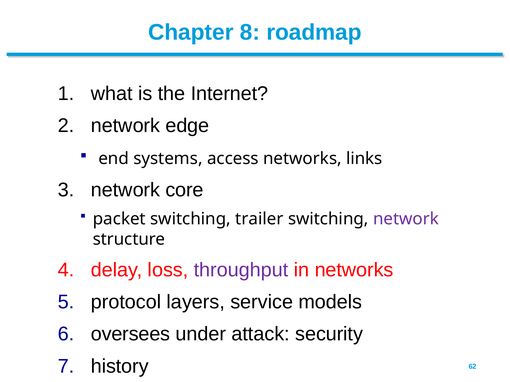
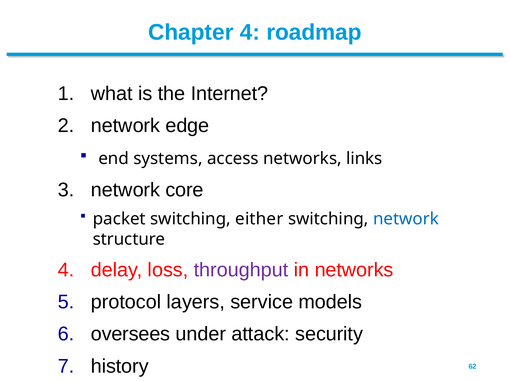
Chapter 8: 8 -> 4
trailer: trailer -> either
network at (406, 219) colour: purple -> blue
